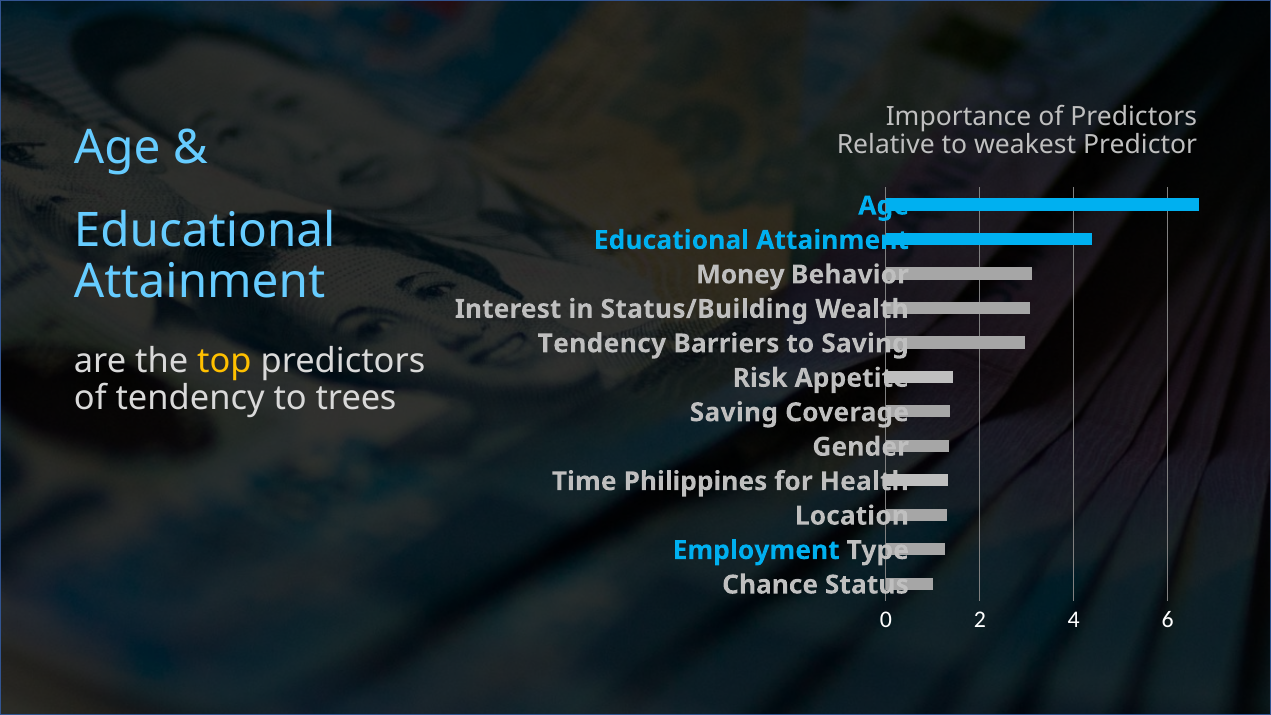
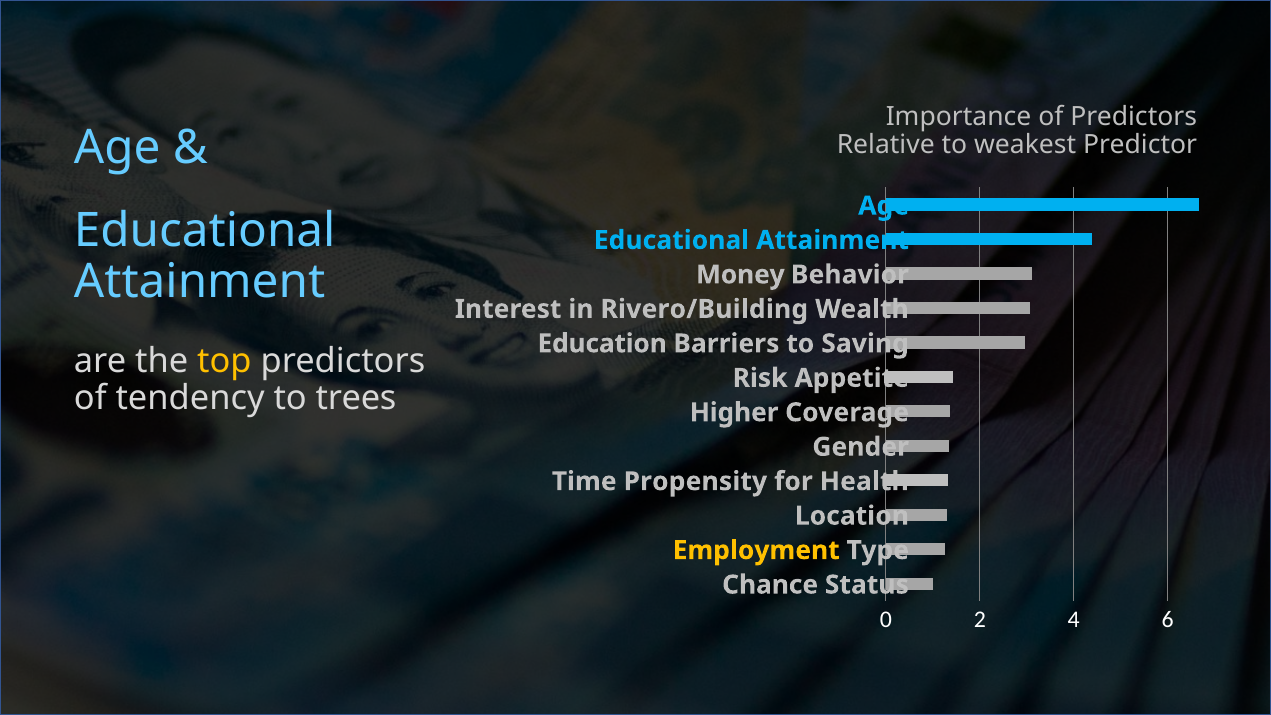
Status/Building: Status/Building -> Rivero/Building
Tendency at (602, 344): Tendency -> Education
Saving at (734, 412): Saving -> Higher
Philippines: Philippines -> Propensity
Employment colour: light blue -> yellow
